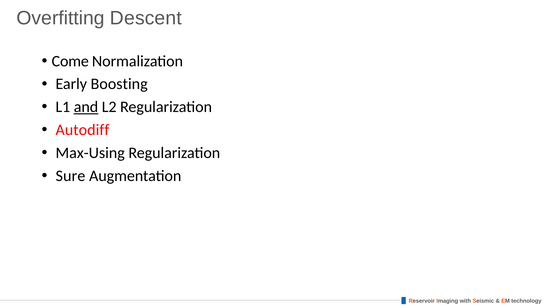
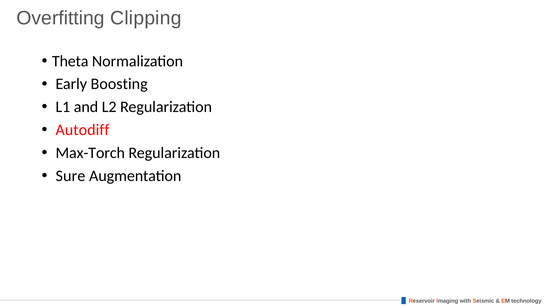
Descent: Descent -> Clipping
Come: Come -> Theta
and underline: present -> none
Max-Using: Max-Using -> Max-Torch
